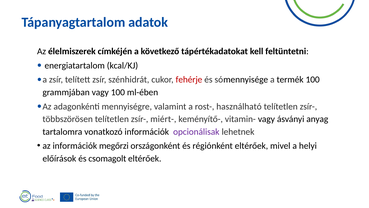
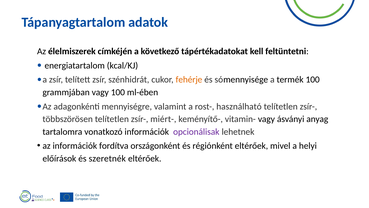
fehérje colour: red -> orange
megőrzi: megőrzi -> fordítva
csomagolt: csomagolt -> szeretnék
